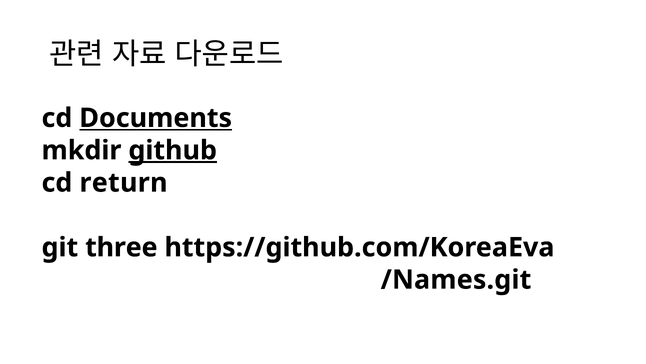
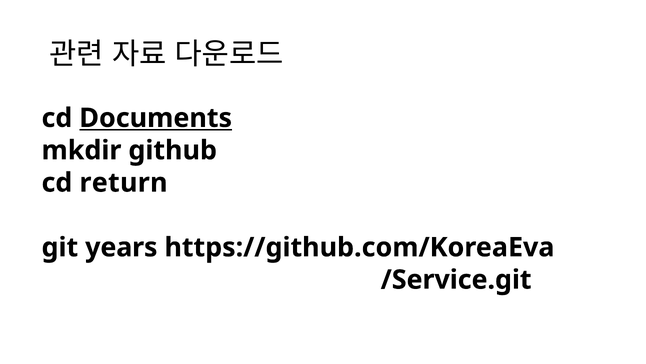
github underline: present -> none
three: three -> years
/Names.git: /Names.git -> /Service.git
